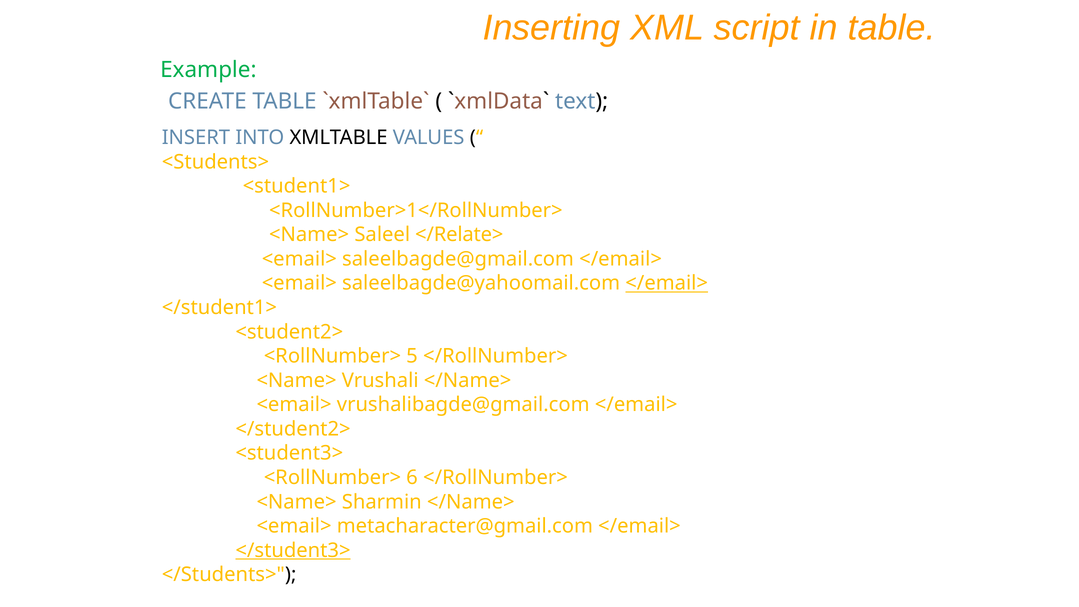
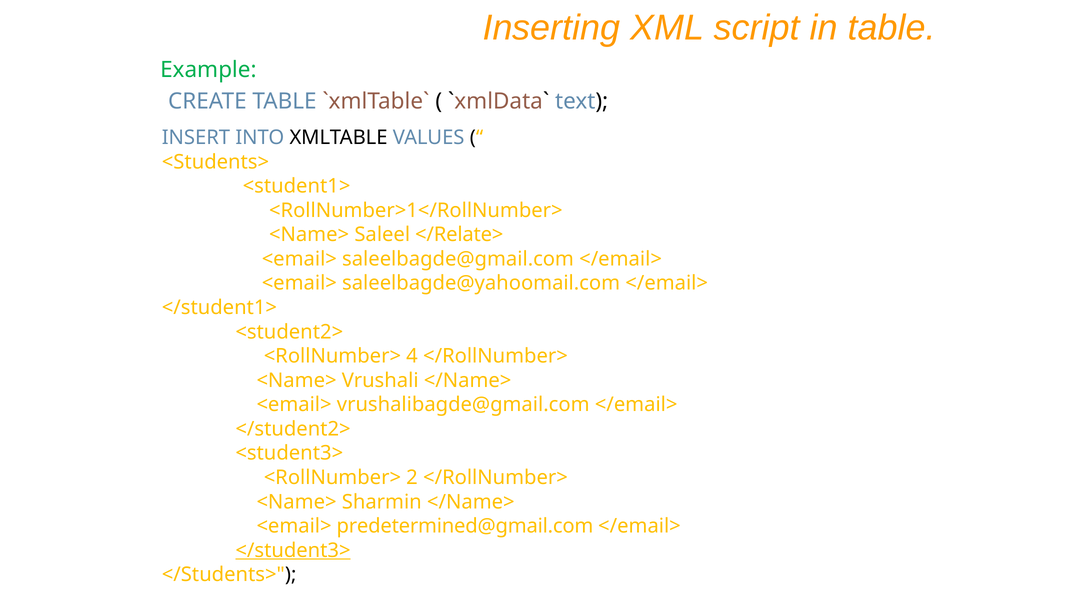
</email> at (667, 283) underline: present -> none
5: 5 -> 4
6: 6 -> 2
metacharacter@gmail.com: metacharacter@gmail.com -> predetermined@gmail.com
